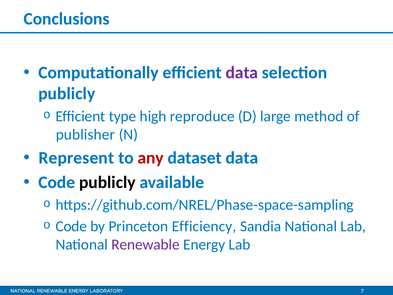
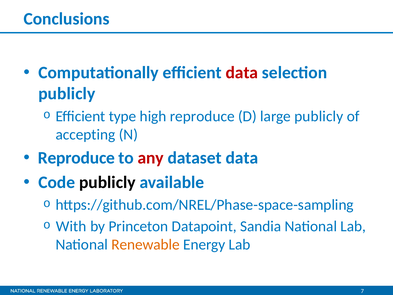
data at (242, 73) colour: purple -> red
large method: method -> publicly
publisher: publisher -> accepting
Represent at (76, 158): Represent -> Reproduce
Code at (71, 226): Code -> With
Efficiency: Efficiency -> Datapoint
Renewable colour: purple -> orange
